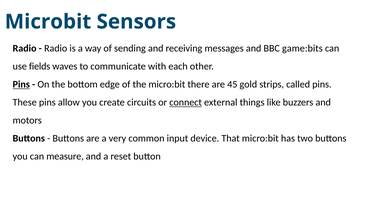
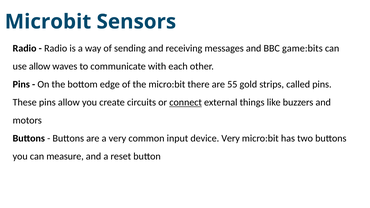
use fields: fields -> allow
Pins at (21, 84) underline: present -> none
45: 45 -> 55
device That: That -> Very
